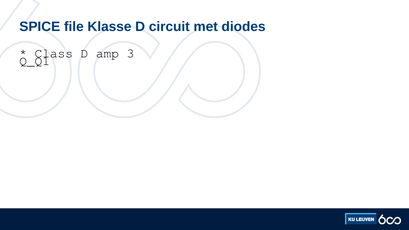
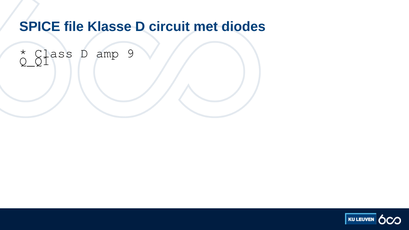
3: 3 -> 9
